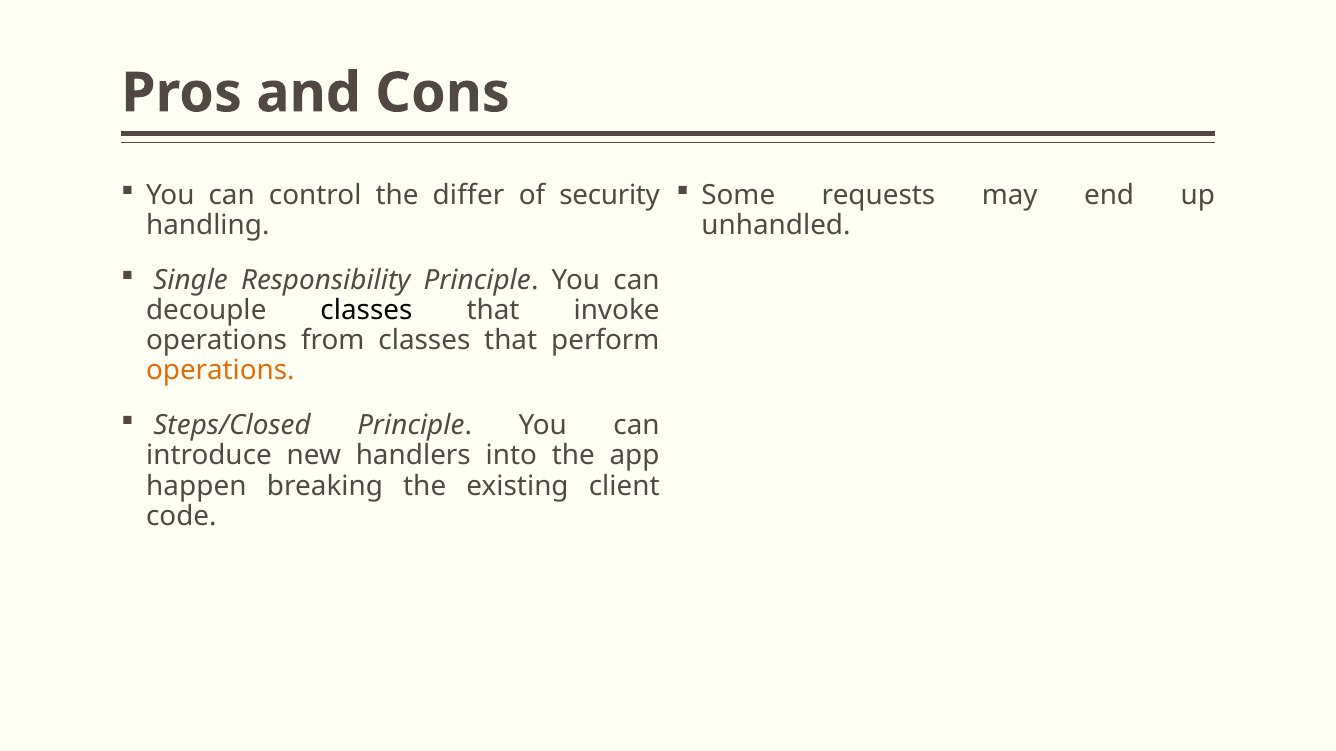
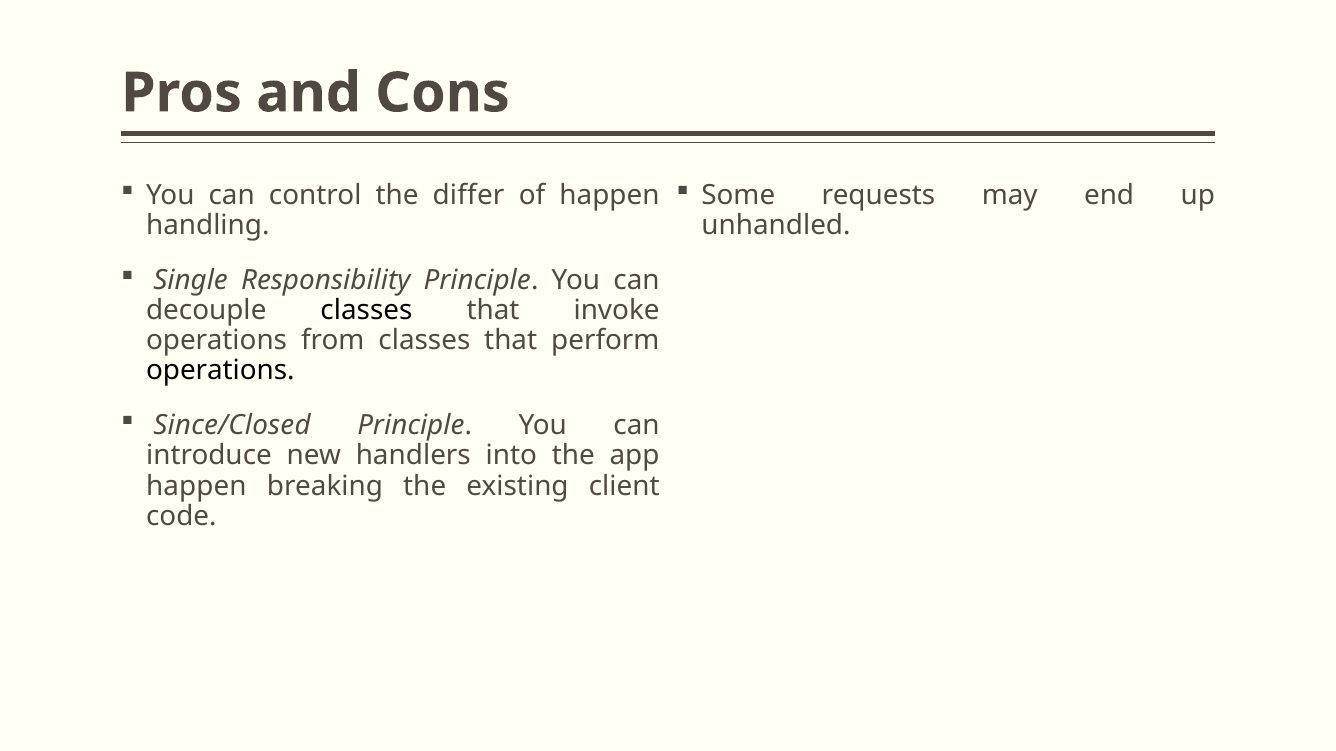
of security: security -> happen
operations at (220, 371) colour: orange -> black
Steps/Closed: Steps/Closed -> Since/Closed
